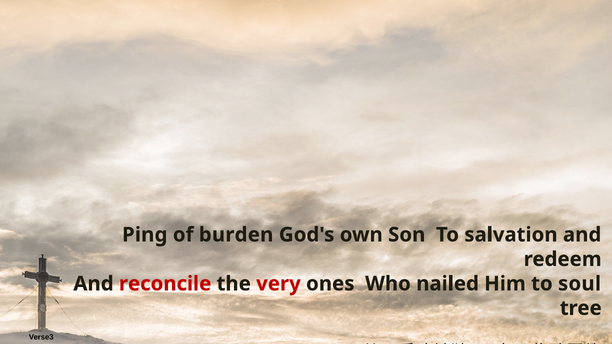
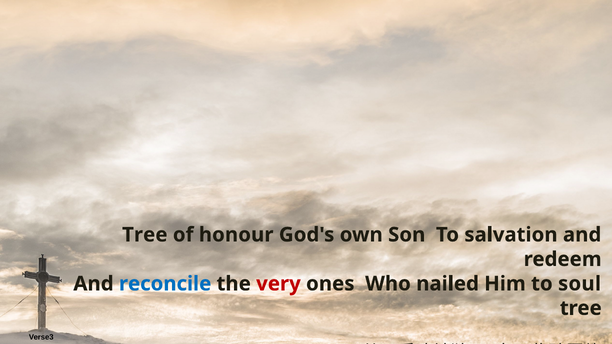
Ping at (145, 235): Ping -> Tree
burden: burden -> honour
reconcile colour: red -> blue
